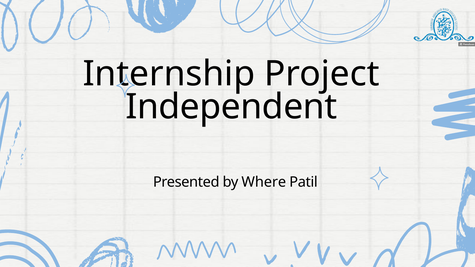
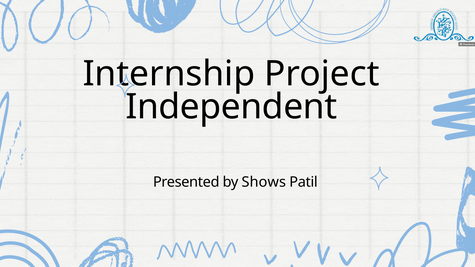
Where: Where -> Shows
